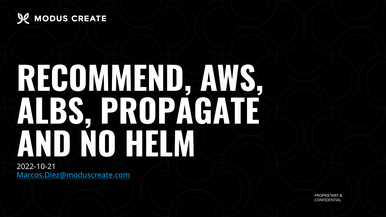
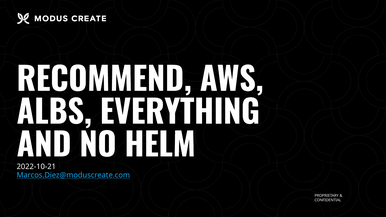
PROPAGATE: PROPAGATE -> EVERYTHING
